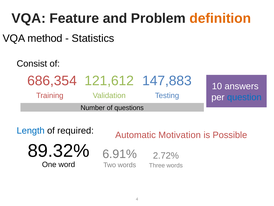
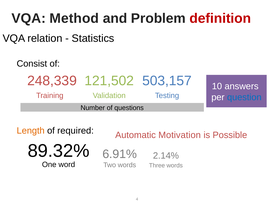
Feature: Feature -> Method
definition colour: orange -> red
method: method -> relation
686,354: 686,354 -> 248,339
121,612: 121,612 -> 121,502
147,883: 147,883 -> 503,157
Length colour: blue -> orange
2.72%: 2.72% -> 2.14%
